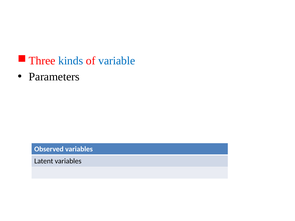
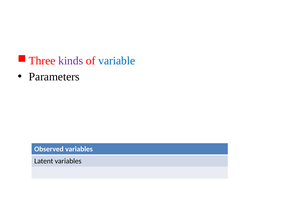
kinds colour: blue -> purple
